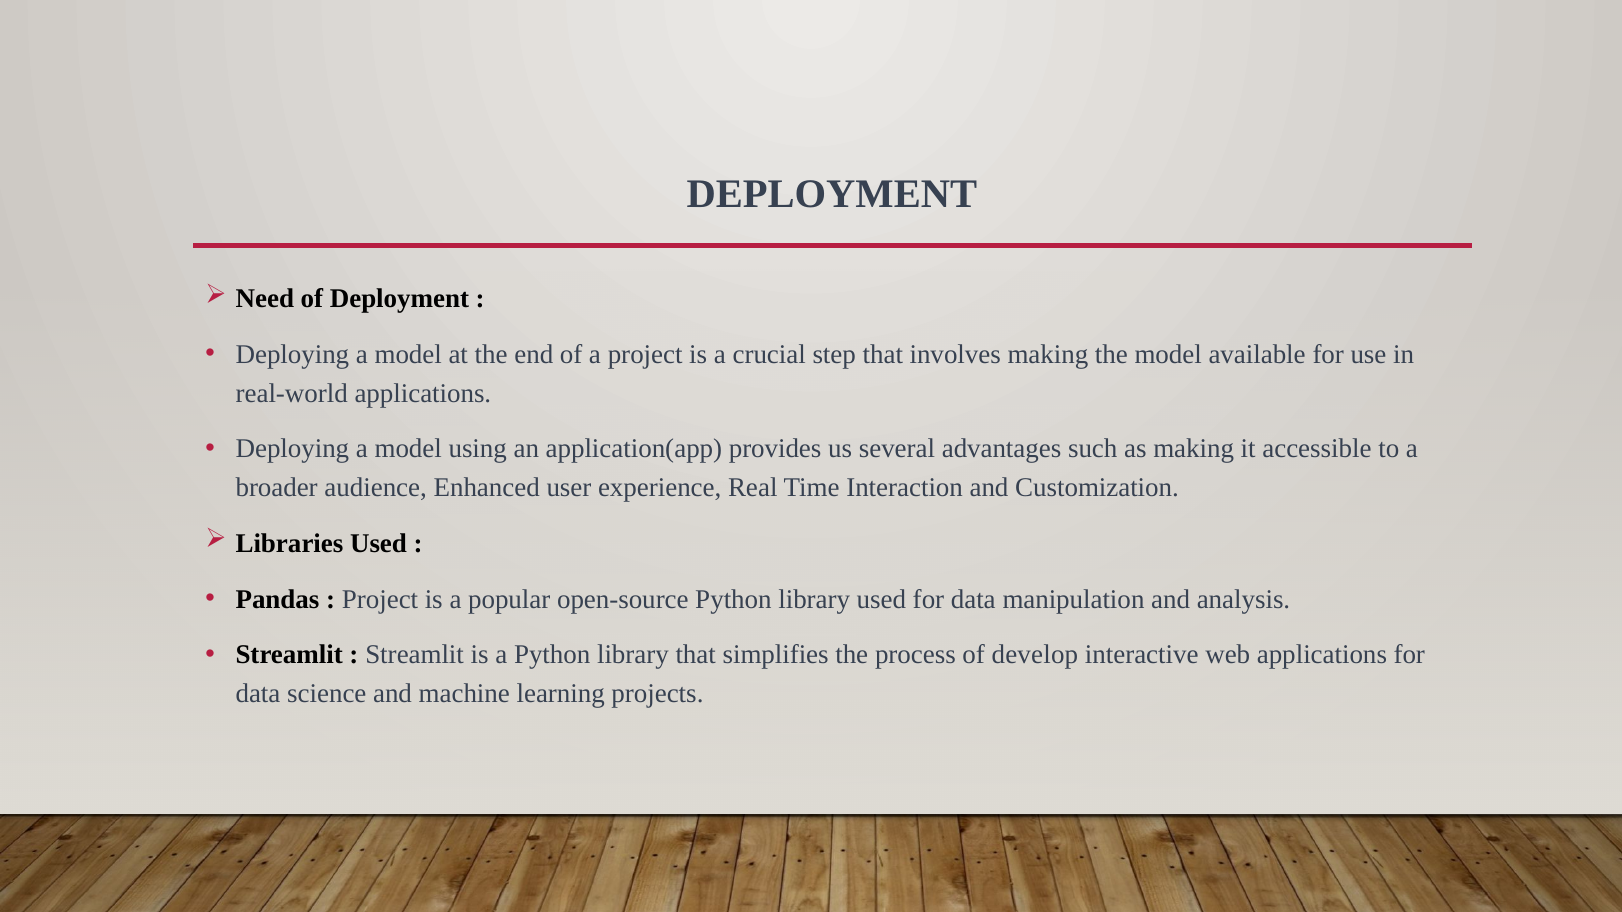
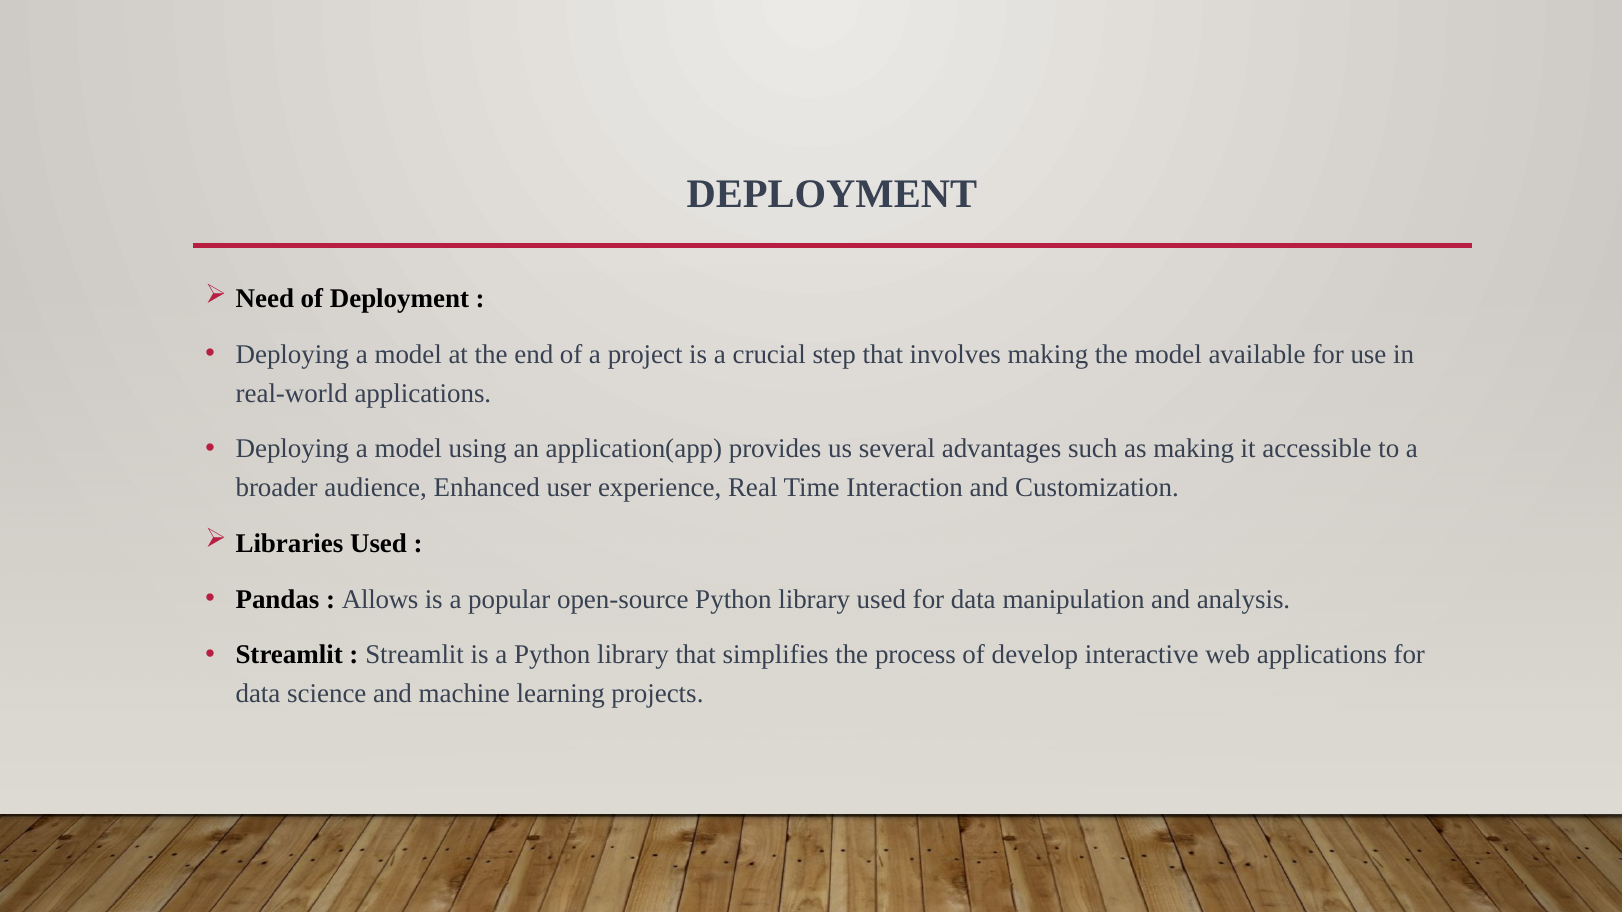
Project at (380, 599): Project -> Allows
